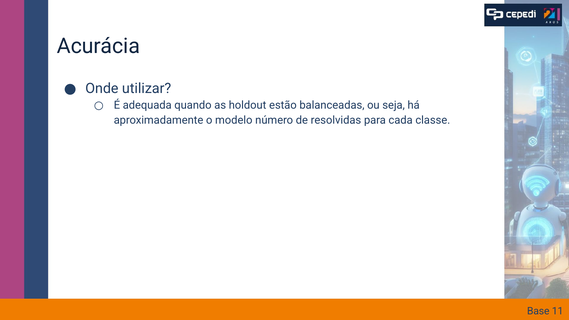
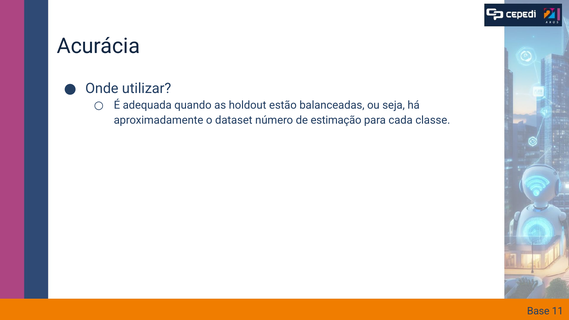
modelo: modelo -> dataset
resolvidas: resolvidas -> estimação
